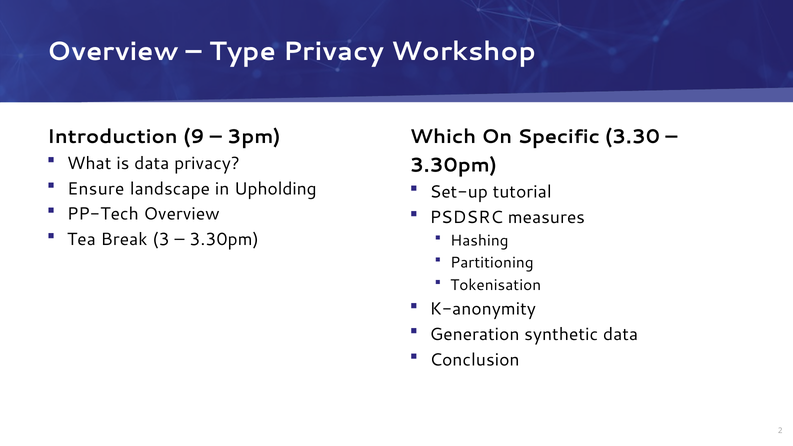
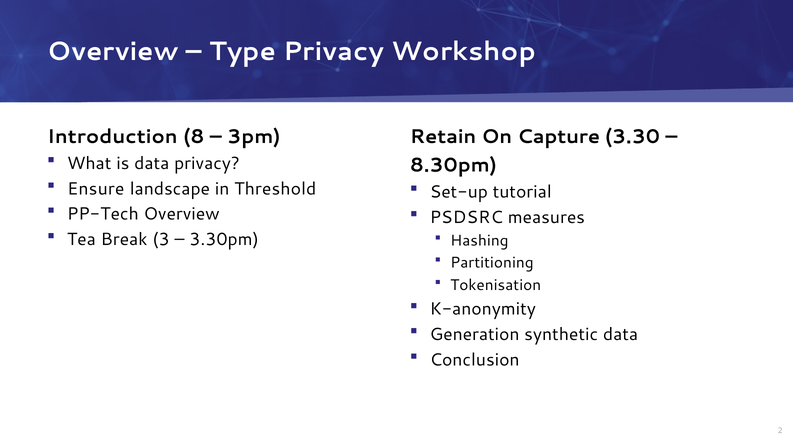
9: 9 -> 8
Which: Which -> Retain
Specific: Specific -> Capture
3.30pm at (453, 165): 3.30pm -> 8.30pm
Upholding: Upholding -> Threshold
